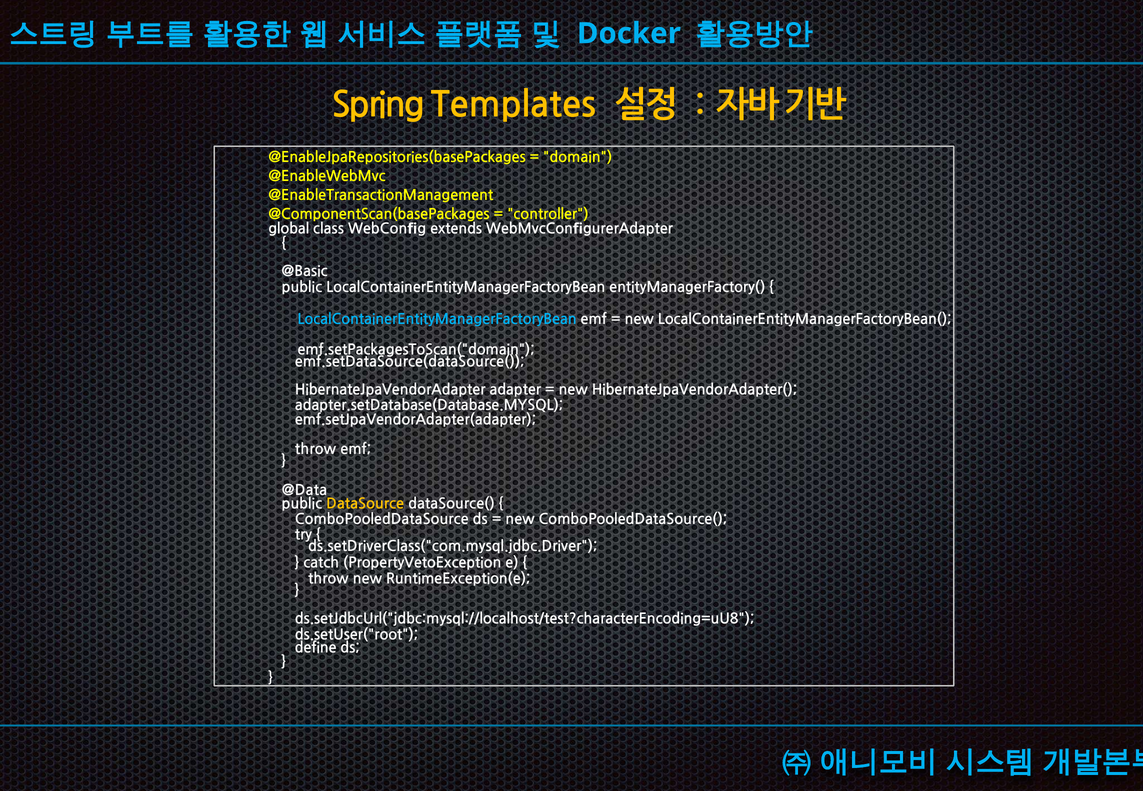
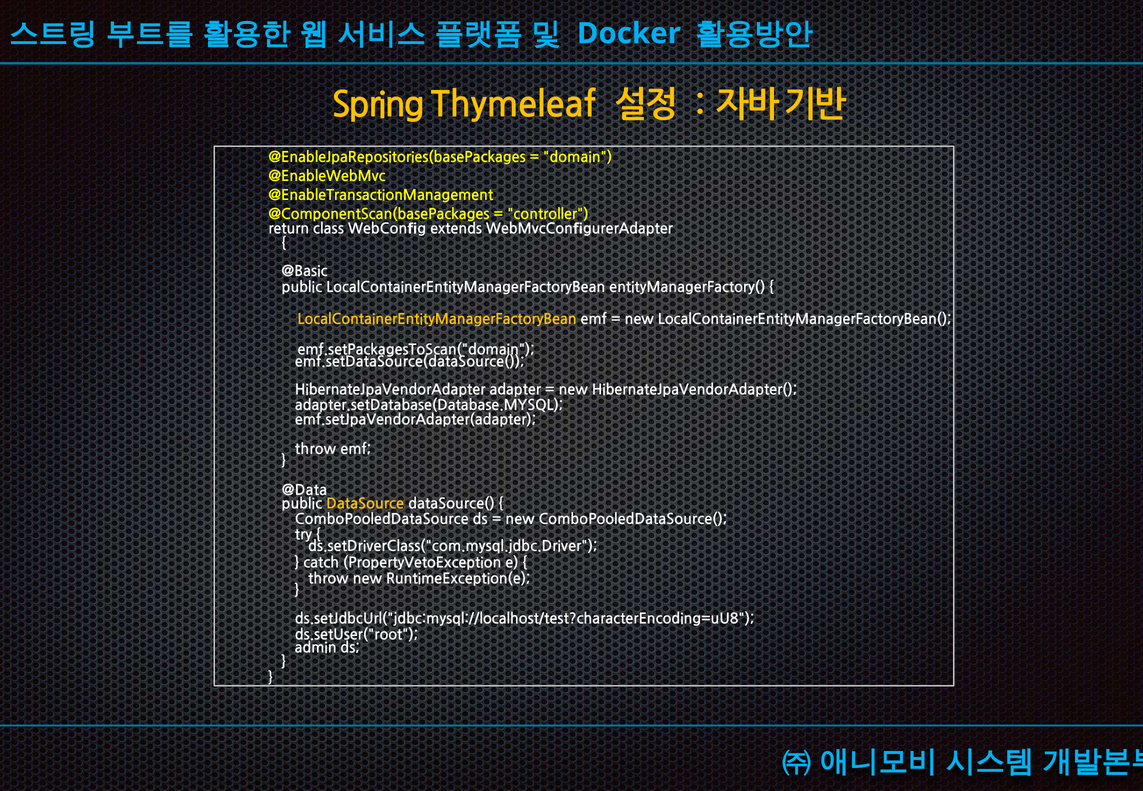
Templates: Templates -> Thymeleaf
global: global -> return
LocalContainerEntityManagerFactoryBean at (437, 320) colour: light blue -> yellow
define: define -> admin
